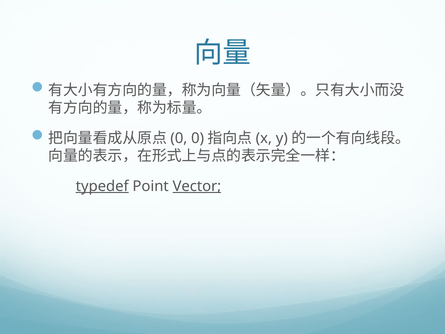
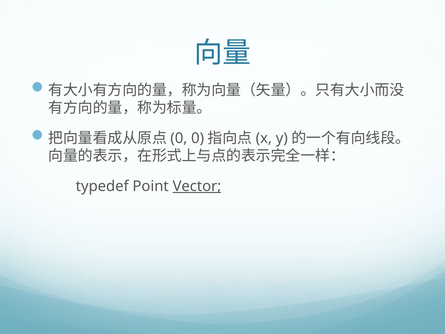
typedef underline: present -> none
